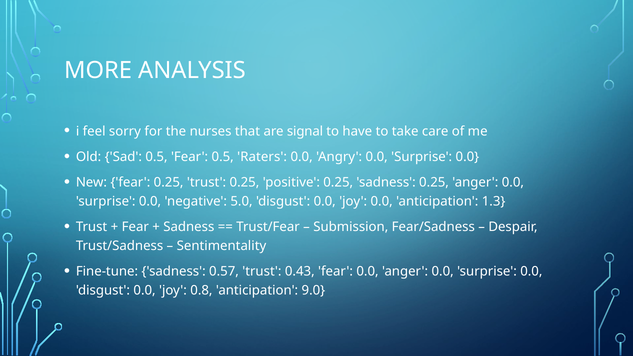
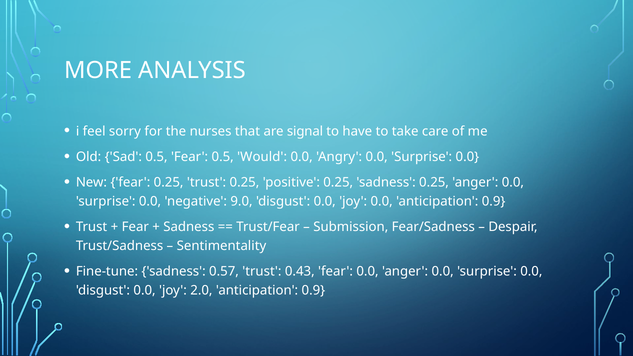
Raters: Raters -> Would
5.0: 5.0 -> 9.0
0.0 anticipation 1.3: 1.3 -> 0.9
0.8: 0.8 -> 2.0
9.0 at (313, 290): 9.0 -> 0.9
